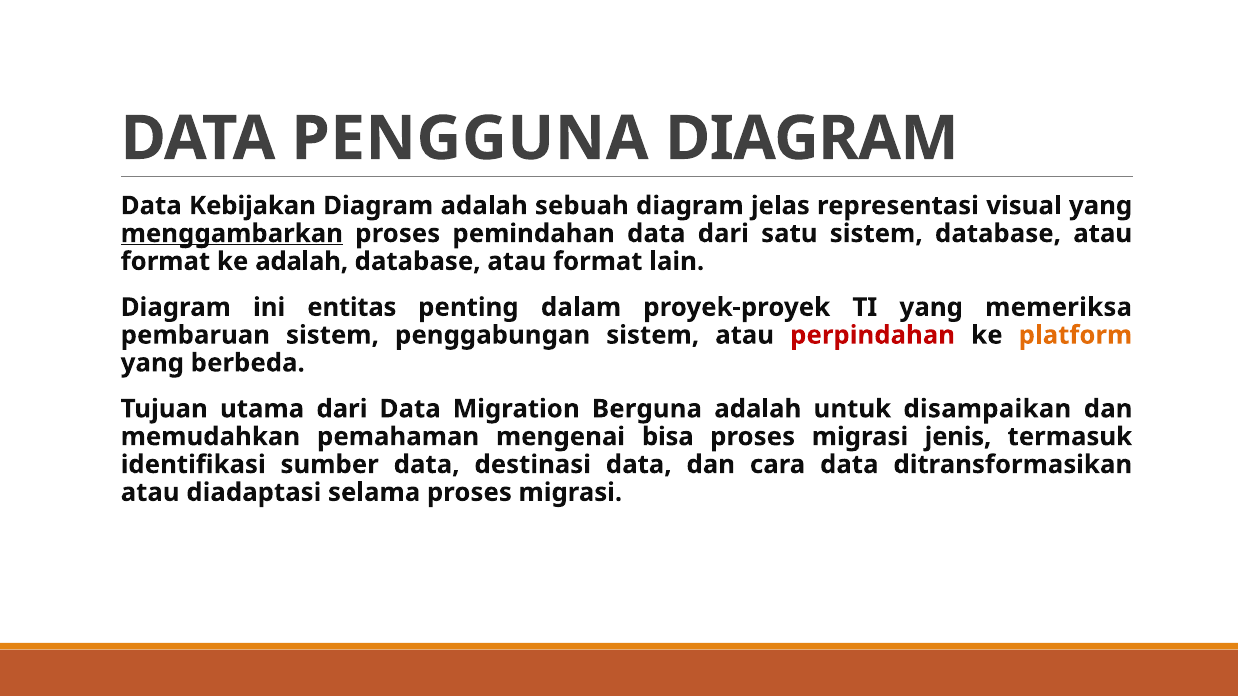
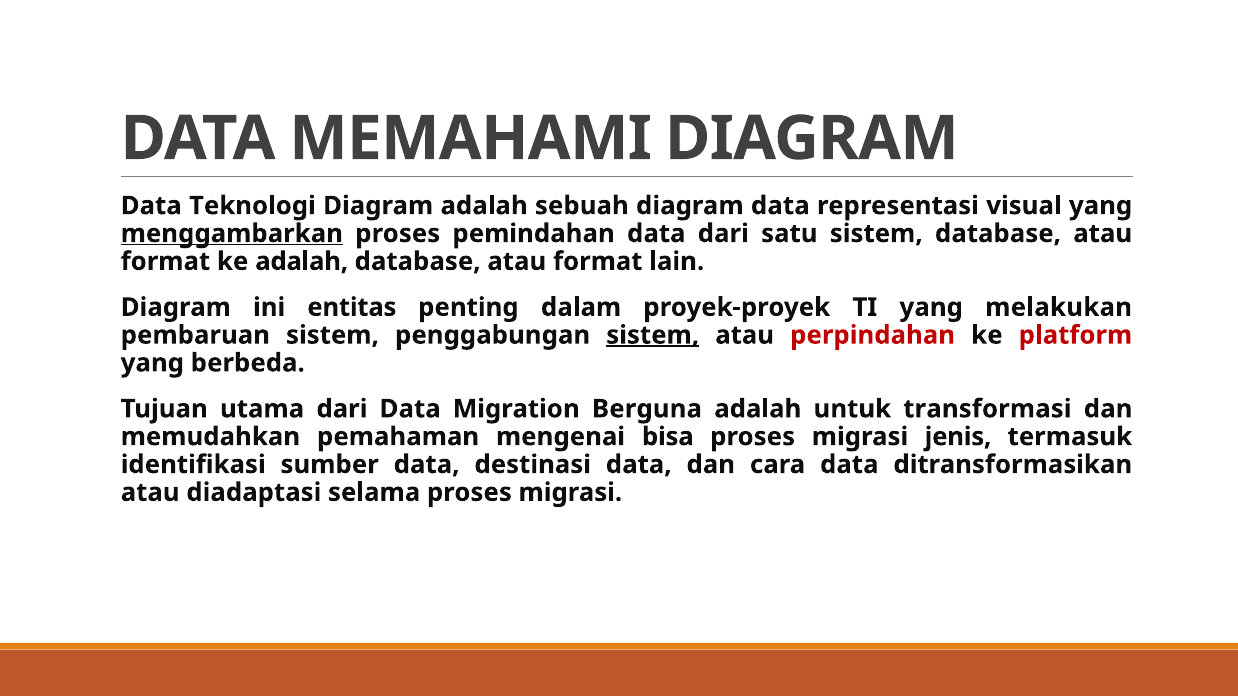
PENGGUNA: PENGGUNA -> MEMAHAMI
Kebijakan: Kebijakan -> Teknologi
sebuah diagram jelas: jelas -> data
memeriksa: memeriksa -> melakukan
sistem at (653, 335) underline: none -> present
platform colour: orange -> red
disampaikan: disampaikan -> transformasi
